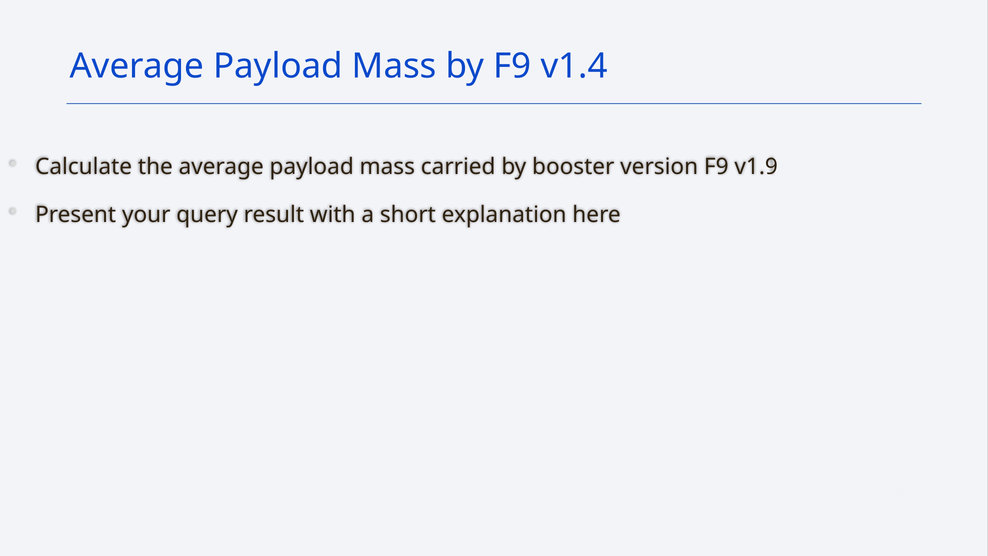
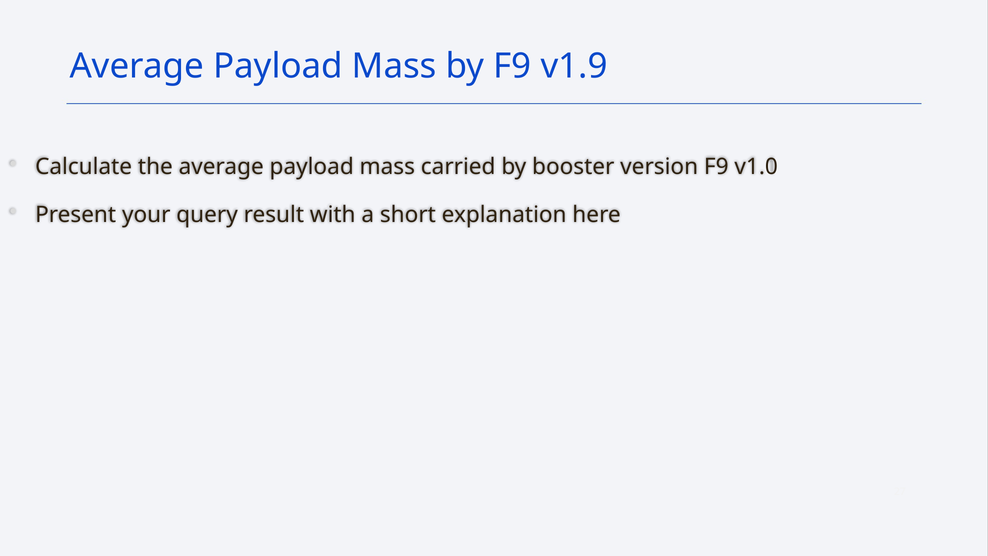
v1.4: v1.4 -> v1.9
v1.9: v1.9 -> v1.0
